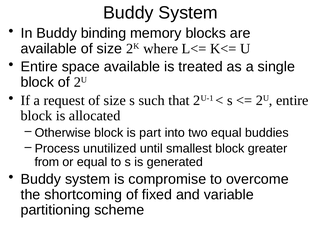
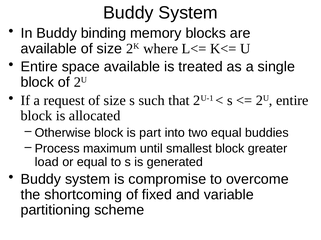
unutilized: unutilized -> maximum
from: from -> load
